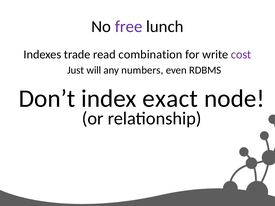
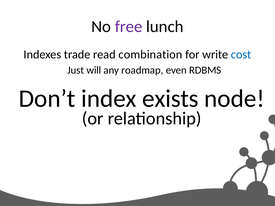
cost colour: purple -> blue
numbers: numbers -> roadmap
exact: exact -> exists
